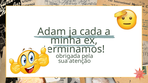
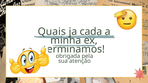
Adam: Adam -> Quais
